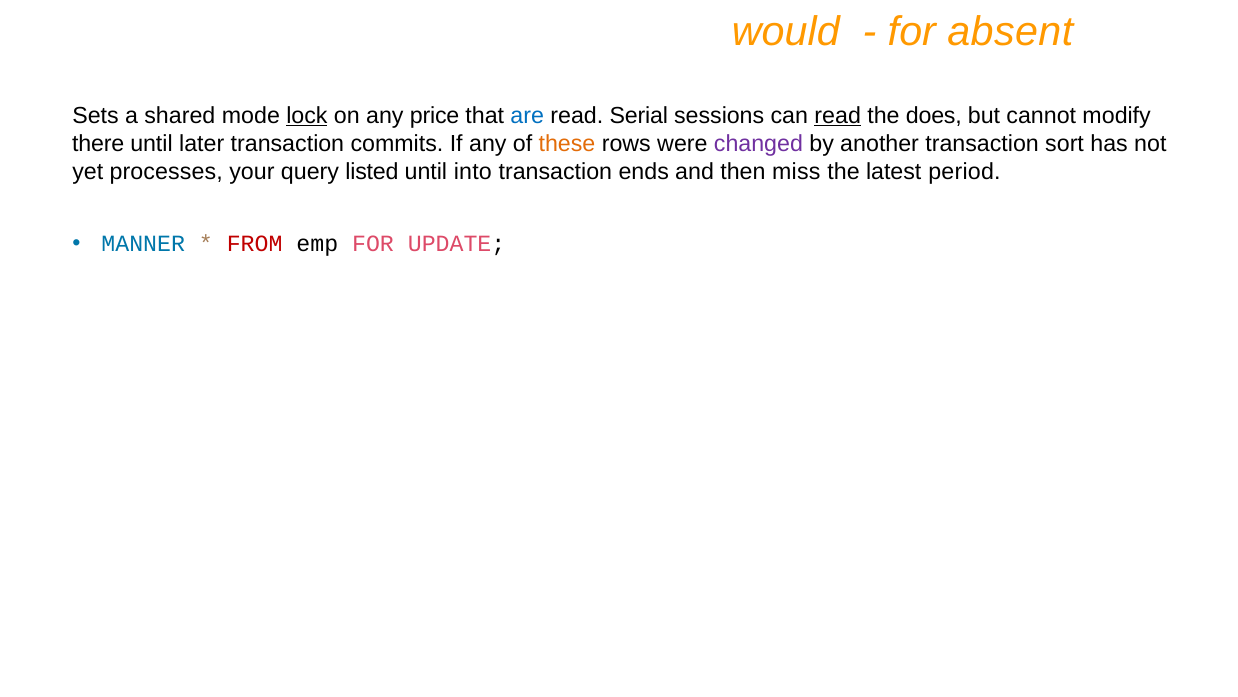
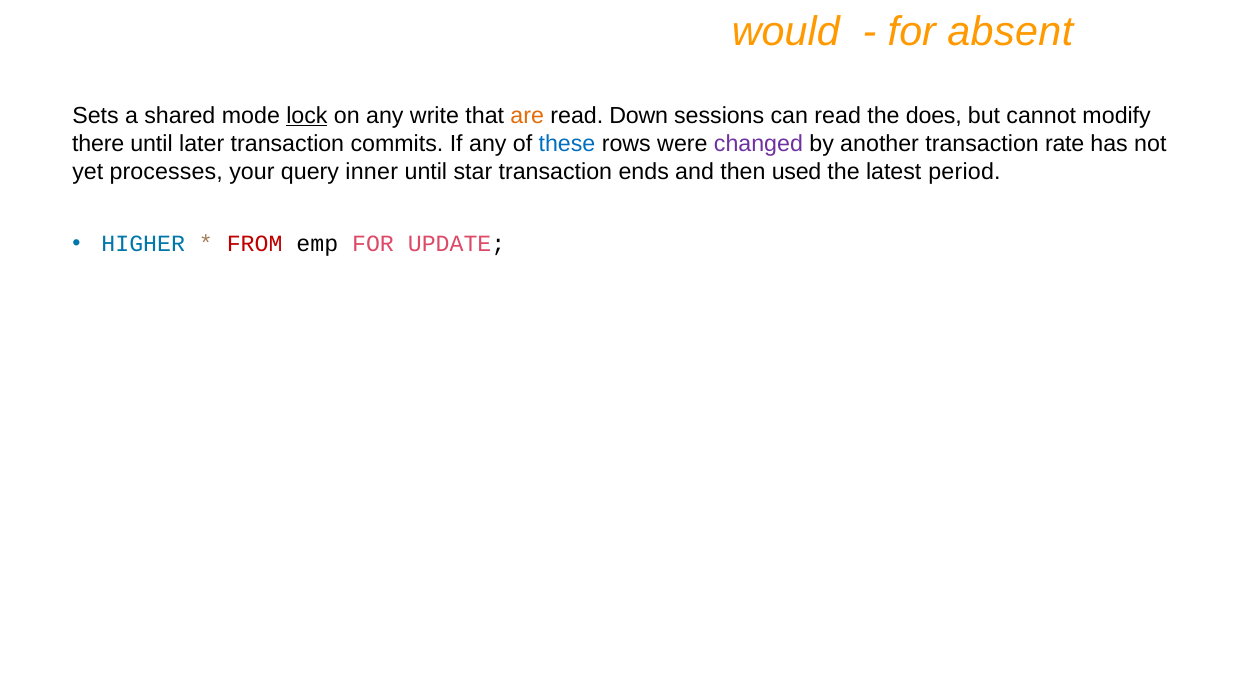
price: price -> write
are colour: blue -> orange
Serial: Serial -> Down
read at (838, 116) underline: present -> none
these colour: orange -> blue
sort: sort -> rate
listed: listed -> inner
into: into -> star
miss: miss -> used
MANNER: MANNER -> HIGHER
